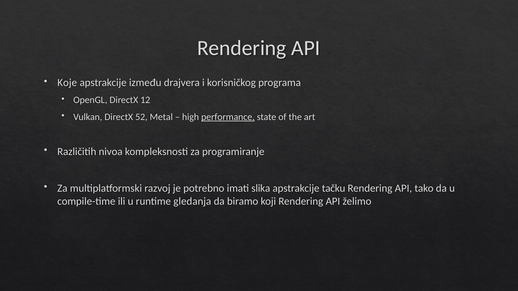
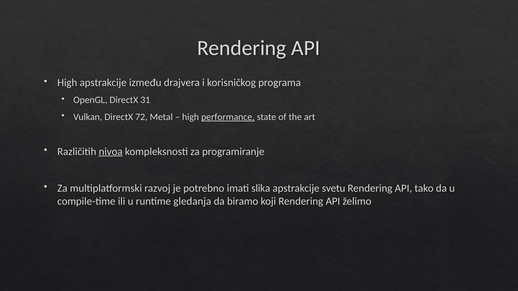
Koje at (67, 83): Koje -> High
12: 12 -> 31
52: 52 -> 72
nivoa underline: none -> present
tačku: tačku -> svetu
